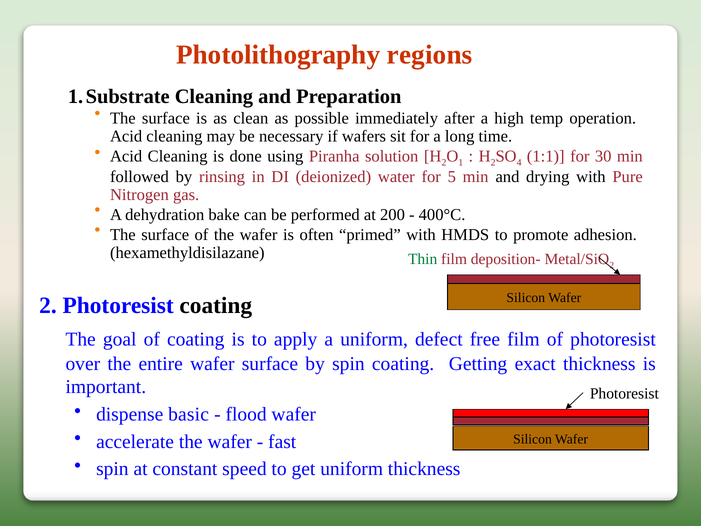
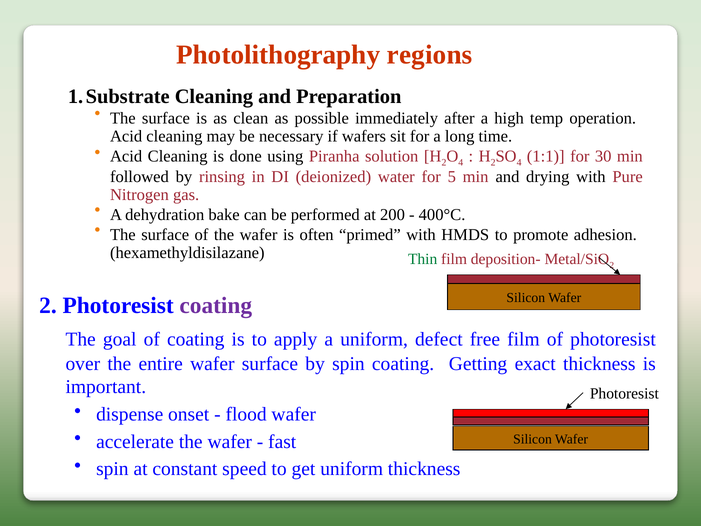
1 at (461, 163): 1 -> 4
coating at (216, 305) colour: black -> purple
basic: basic -> onset
